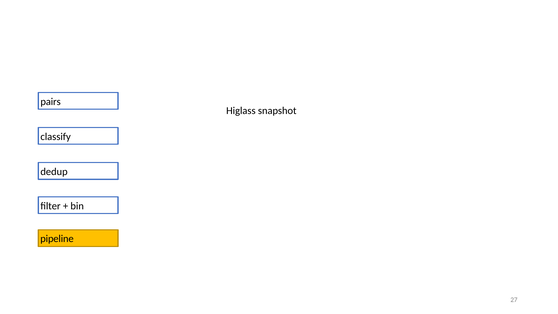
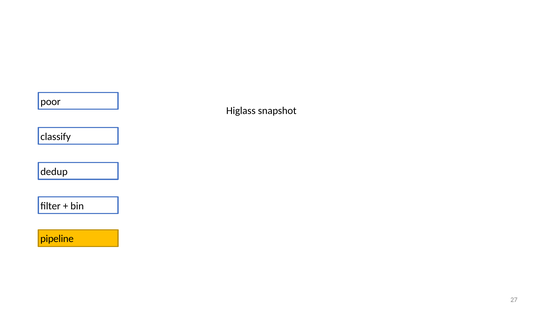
pairs: pairs -> poor
